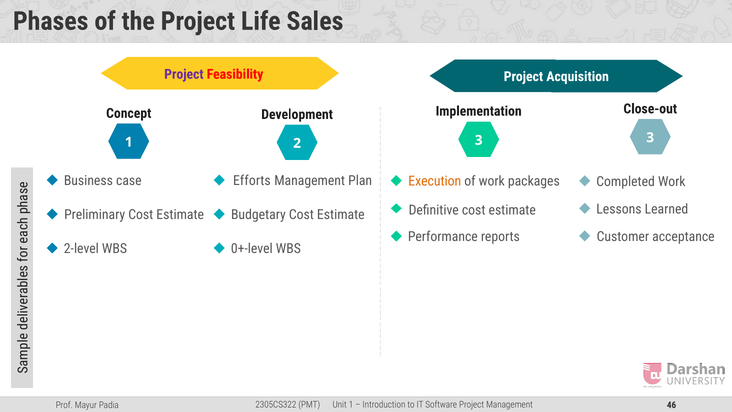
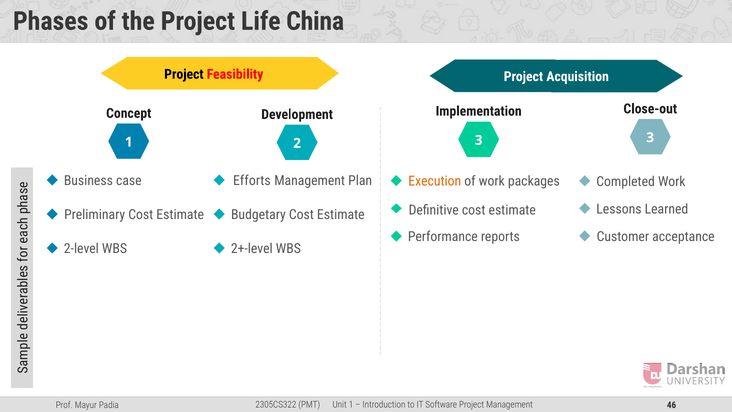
Sales: Sales -> China
Project at (184, 74) colour: purple -> black
0+-level: 0+-level -> 2+-level
